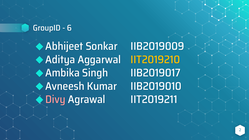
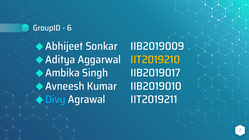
Divy colour: pink -> light blue
